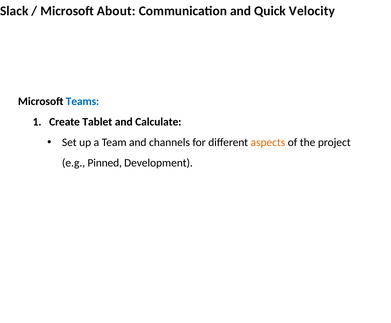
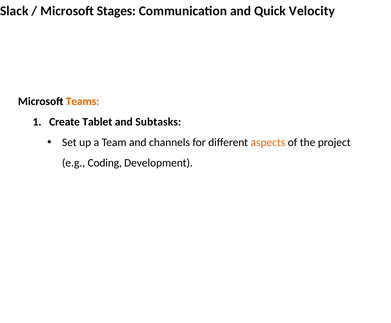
About: About -> Stages
Teams colour: blue -> orange
Calculate: Calculate -> Subtasks
Pinned: Pinned -> Coding
